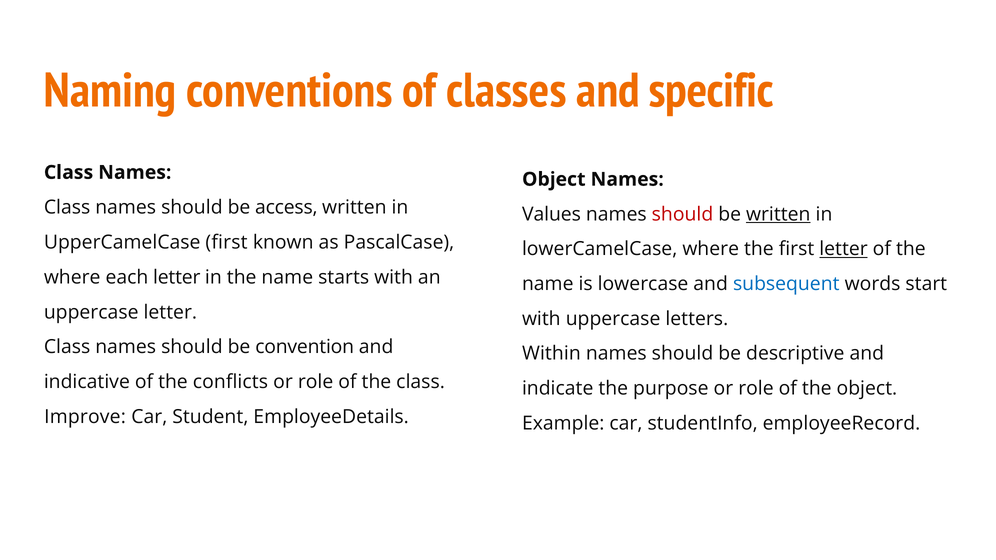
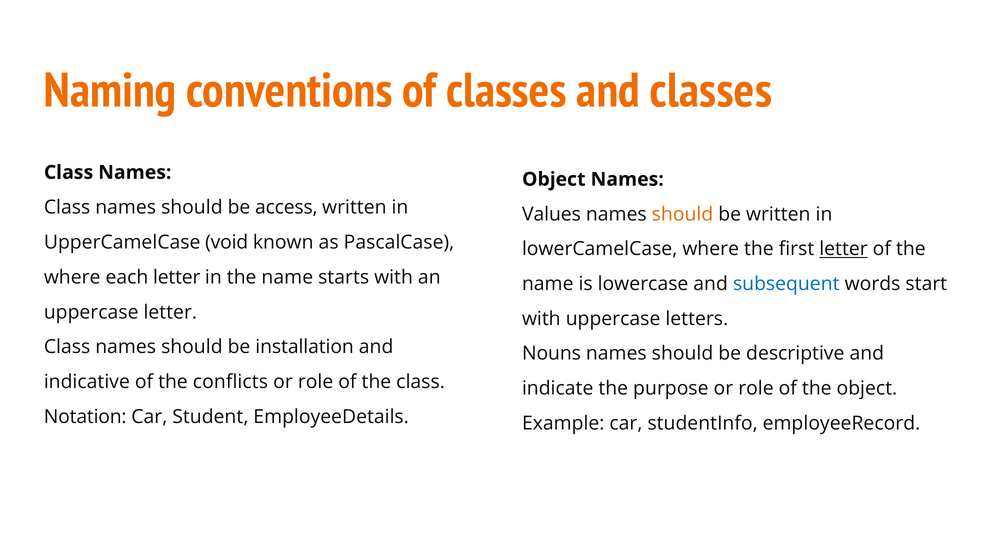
and specific: specific -> classes
should at (682, 214) colour: red -> orange
written at (778, 214) underline: present -> none
UpperCamelCase first: first -> void
convention: convention -> installation
Within: Within -> Nouns
Improve: Improve -> Notation
